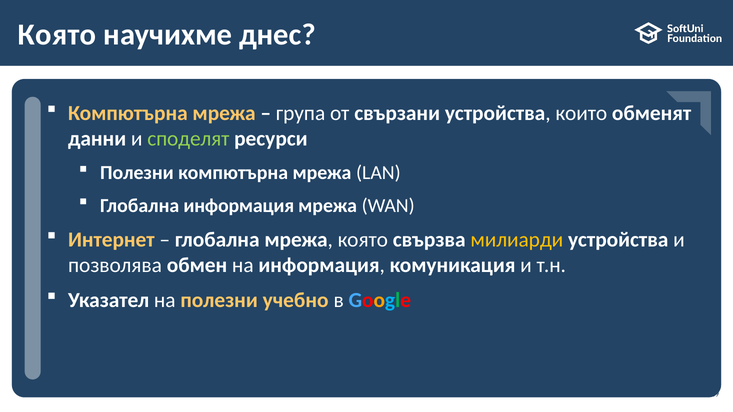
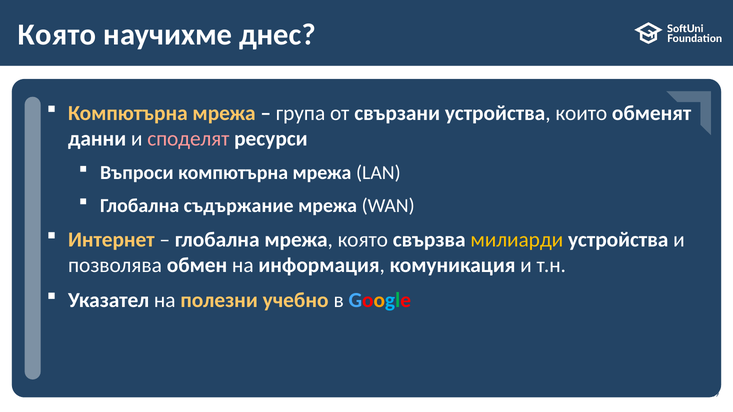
споделят colour: light green -> pink
Полезни at (137, 173): Полезни -> Въпроси
Глобална информация: информация -> съдържание
